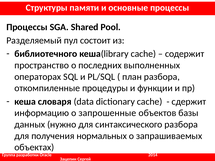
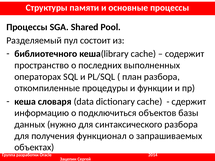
запрошенные: запрошенные -> подключиться
нормальных: нормальных -> функционал
